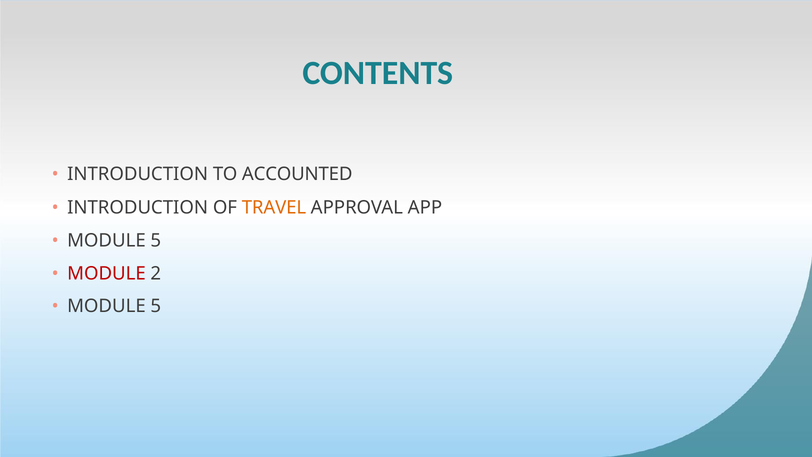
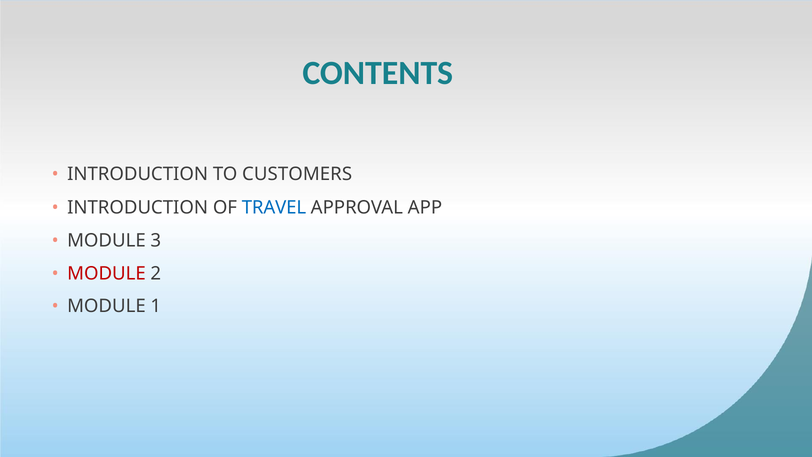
ACCOUNTED: ACCOUNTED -> CUSTOMERS
TRAVEL colour: orange -> blue
5 at (156, 240): 5 -> 3
5 at (156, 306): 5 -> 1
